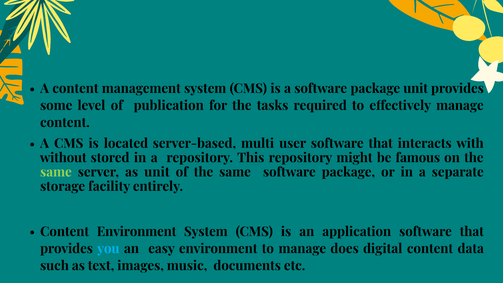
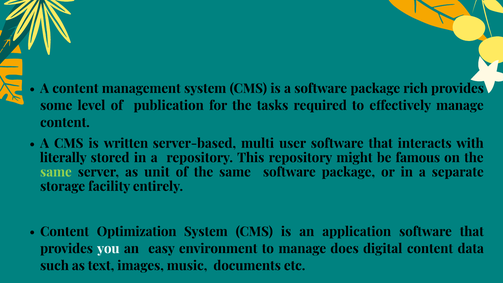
package unit: unit -> rich
located: located -> written
without: without -> literally
Content Environment: Environment -> Optimization
you colour: light blue -> white
